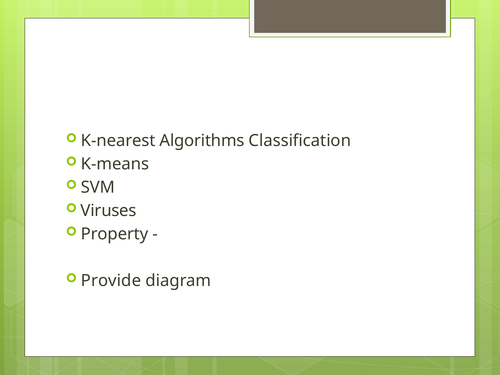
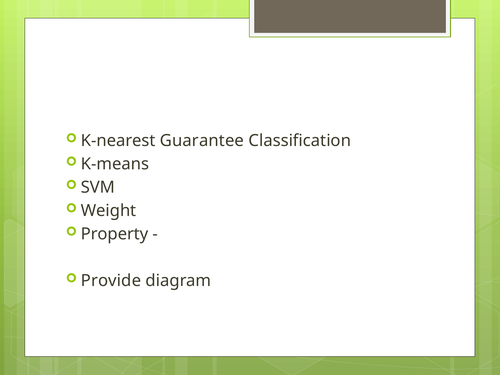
Algorithms: Algorithms -> Guarantee
Viruses: Viruses -> Weight
